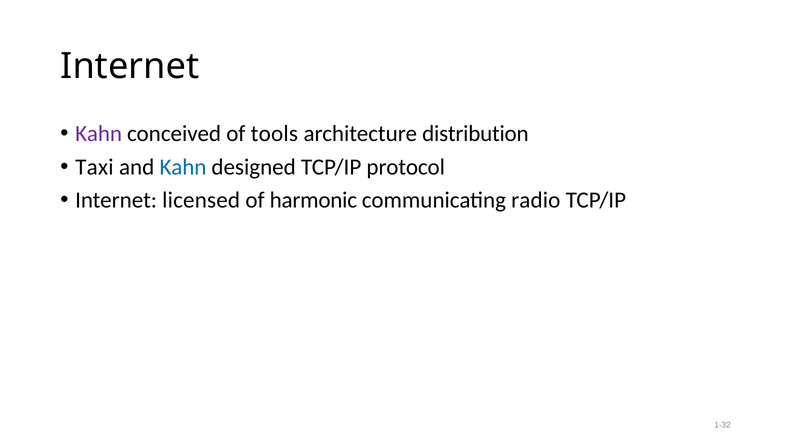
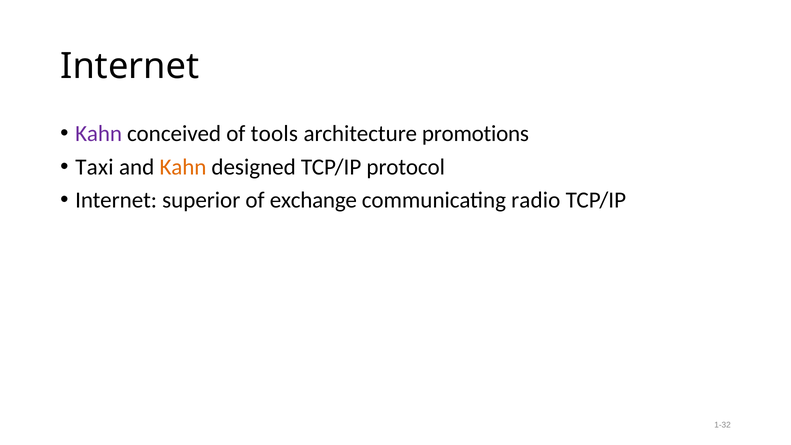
distribution: distribution -> promotions
Kahn at (183, 167) colour: blue -> orange
licensed: licensed -> superior
harmonic: harmonic -> exchange
